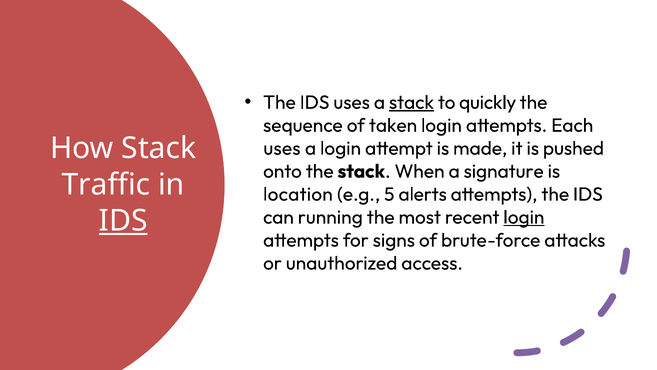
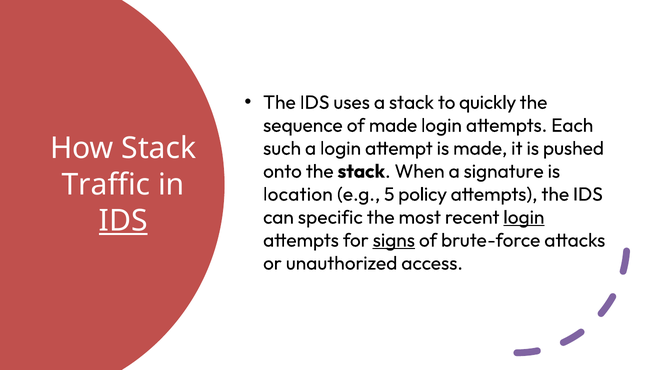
stack at (411, 102) underline: present -> none
of taken: taken -> made
uses at (282, 148): uses -> such
alerts: alerts -> policy
running: running -> specific
signs underline: none -> present
